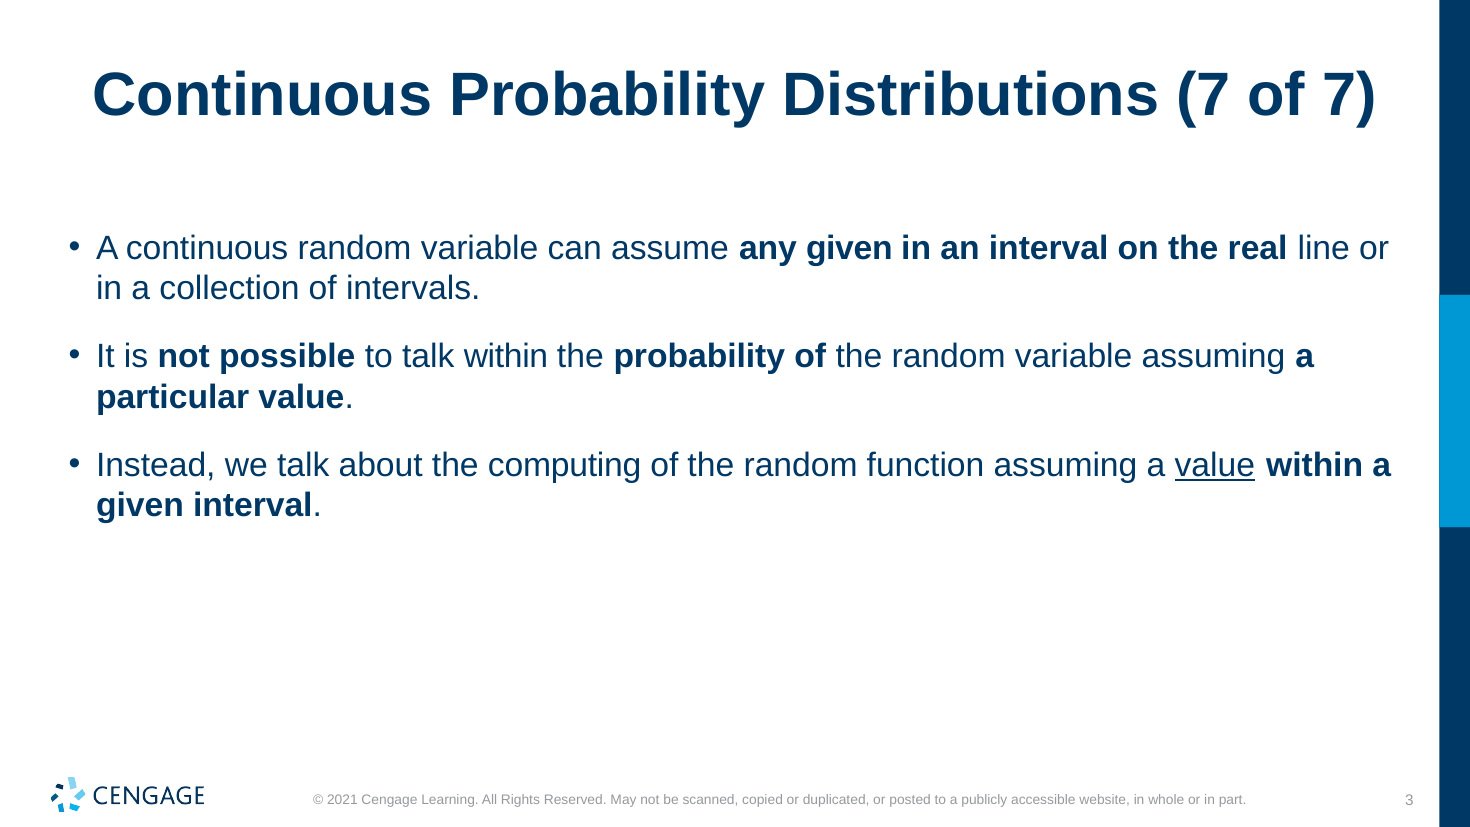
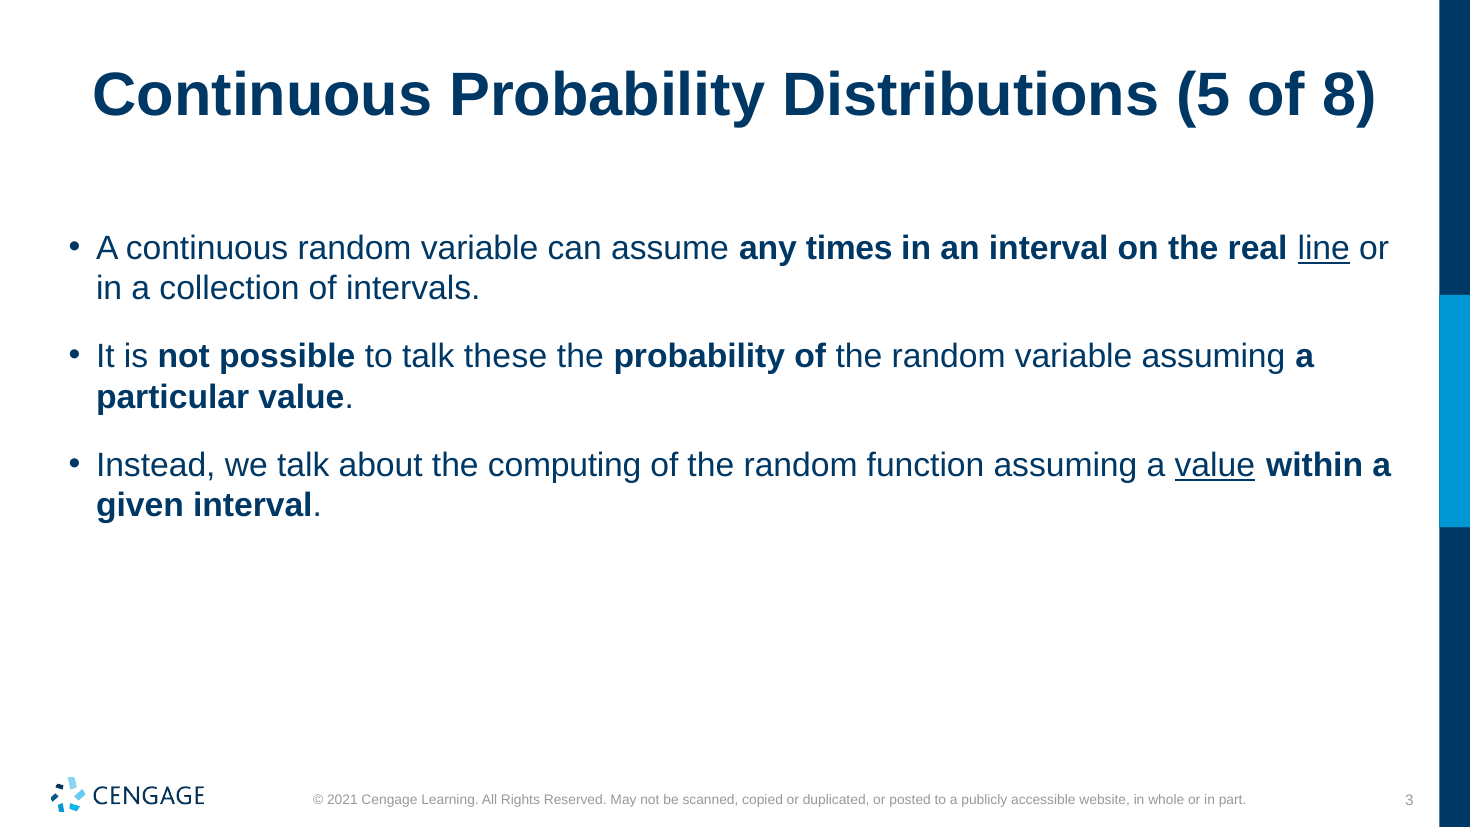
Distributions 7: 7 -> 5
of 7: 7 -> 8
any given: given -> times
line underline: none -> present
talk within: within -> these
